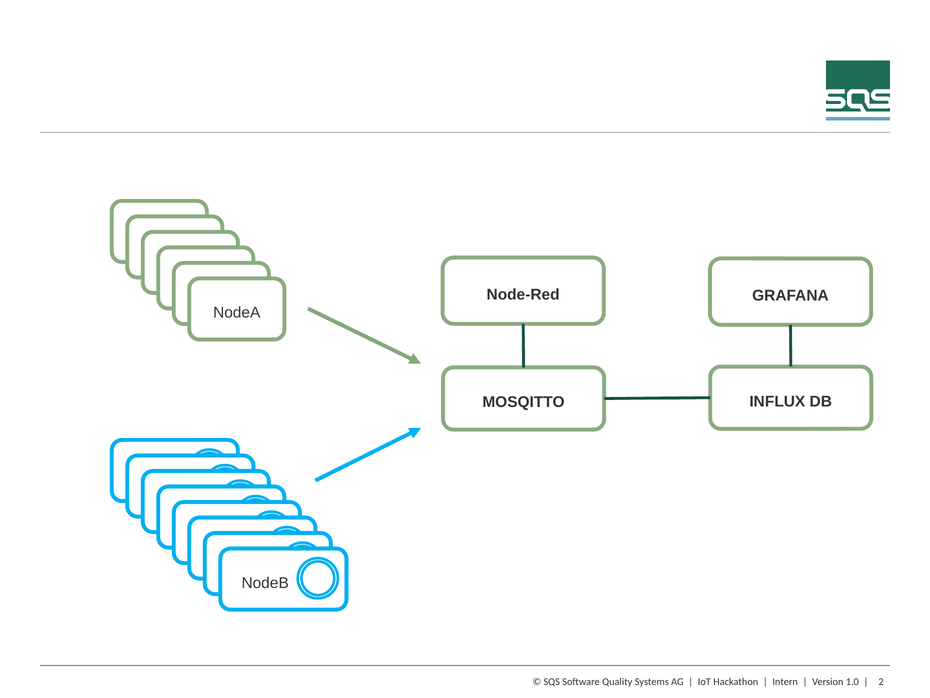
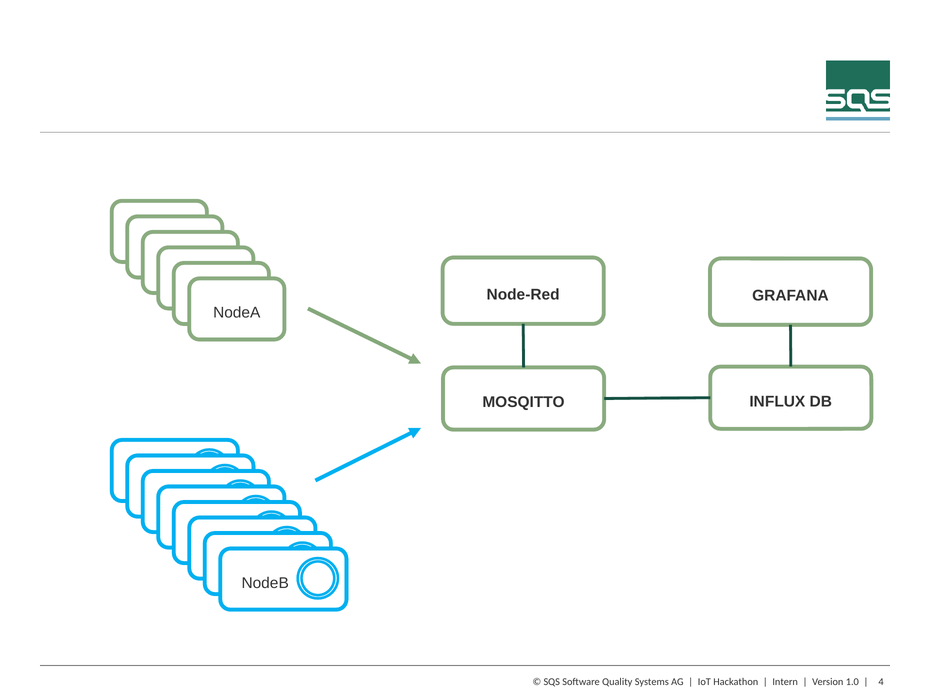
2: 2 -> 4
